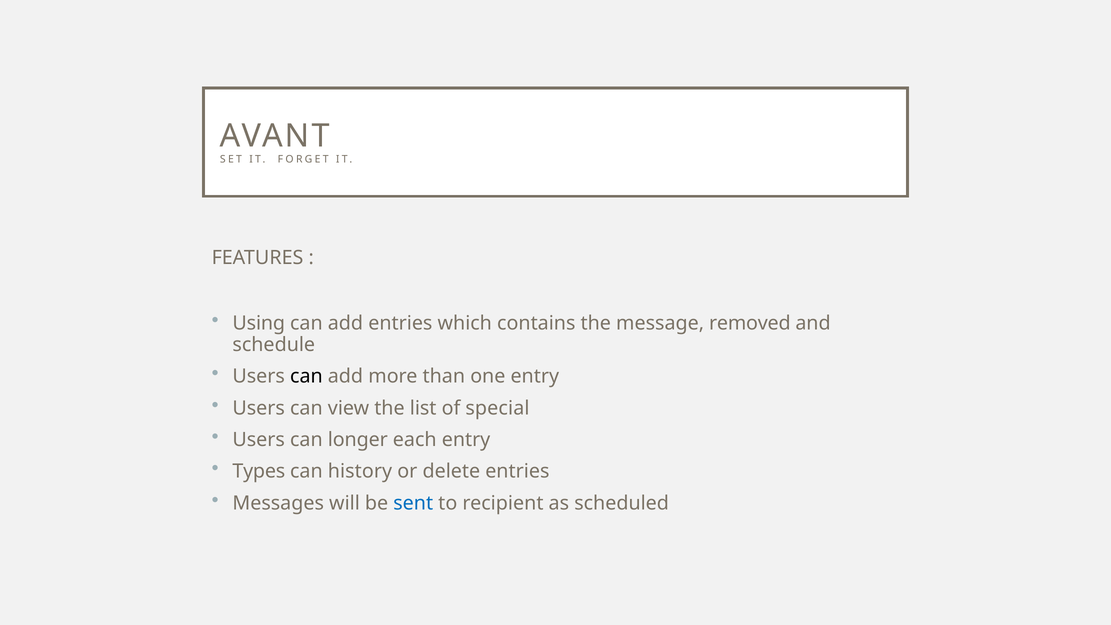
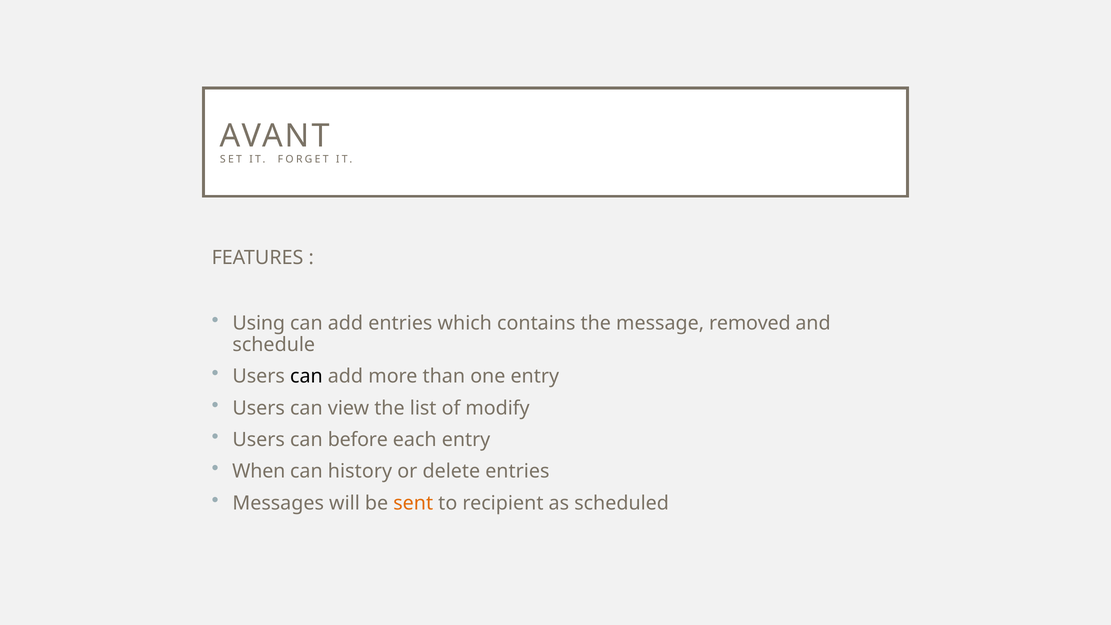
special: special -> modify
longer: longer -> before
Types: Types -> When
sent colour: blue -> orange
